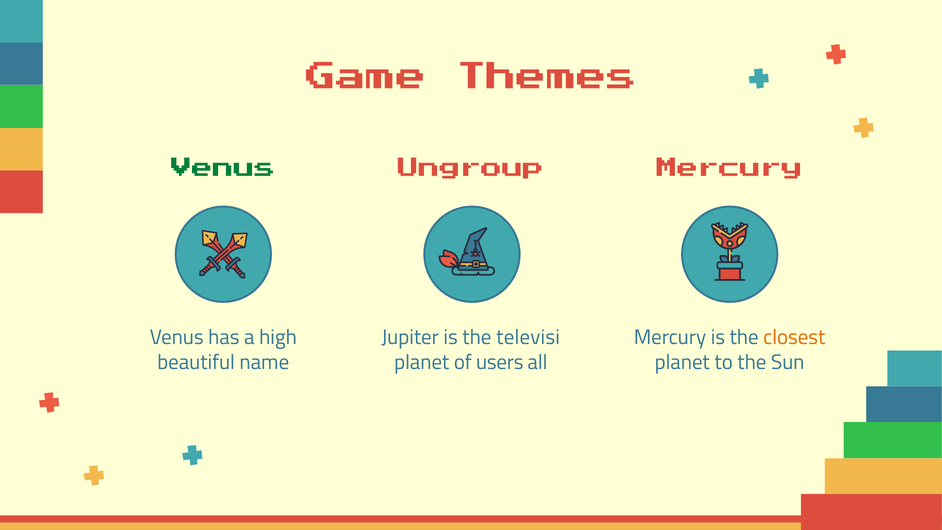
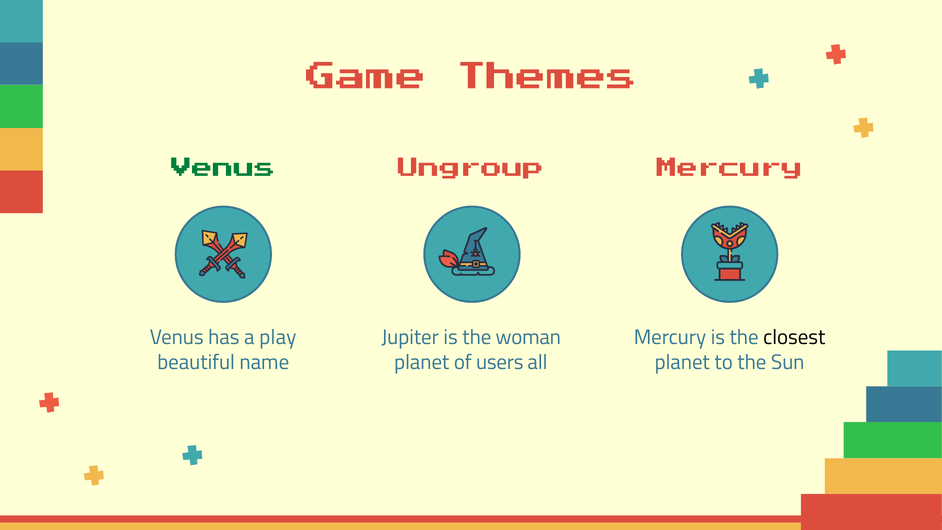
high: high -> play
televisi: televisi -> woman
closest colour: orange -> black
